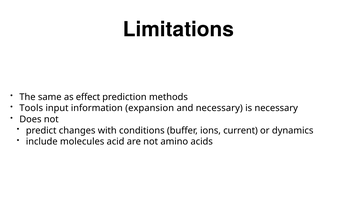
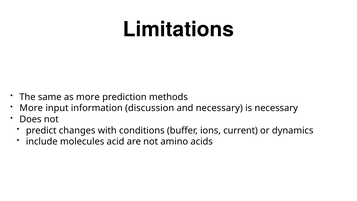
as effect: effect -> more
Tools at (31, 108): Tools -> More
expansion: expansion -> discussion
